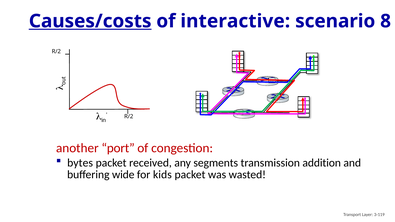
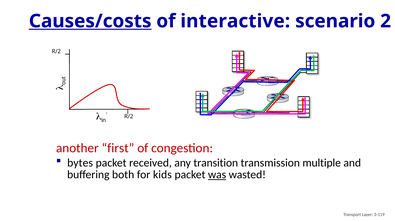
8: 8 -> 2
port: port -> first
segments: segments -> transition
addition: addition -> multiple
wide: wide -> both
was underline: none -> present
